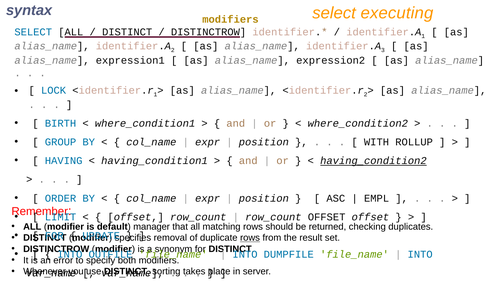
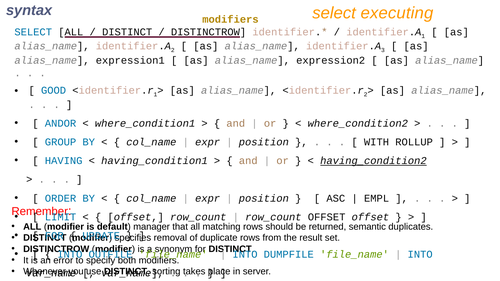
LOCK: LOCK -> GOOD
BIRTH: BIRTH -> ANDOR
checking: checking -> semantic
rows at (250, 238) underline: present -> none
